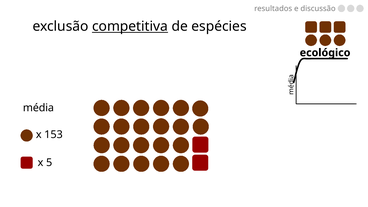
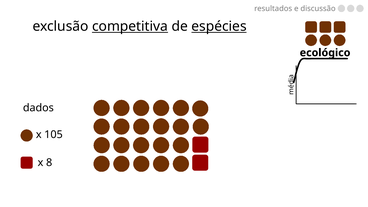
espécies underline: none -> present
média: média -> dados
153: 153 -> 105
5: 5 -> 8
